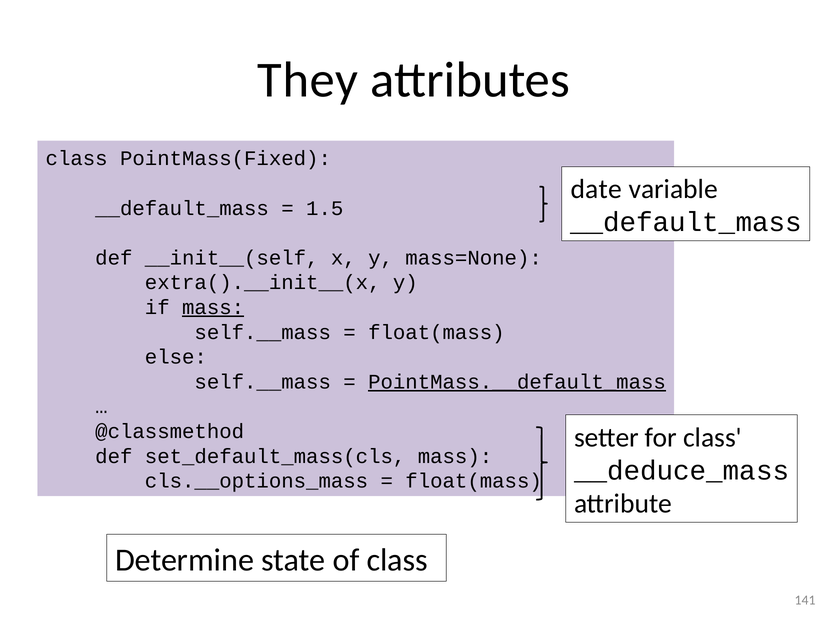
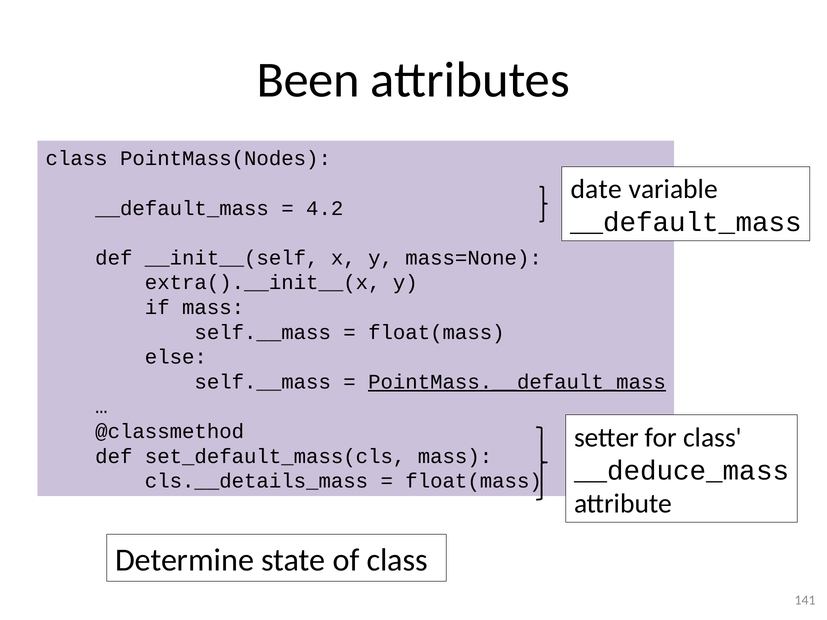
They: They -> Been
PointMass(Fixed: PointMass(Fixed -> PointMass(Nodes
1.5: 1.5 -> 4.2
mass at (213, 308) underline: present -> none
cls.__options_mass: cls.__options_mass -> cls.__details_mass
